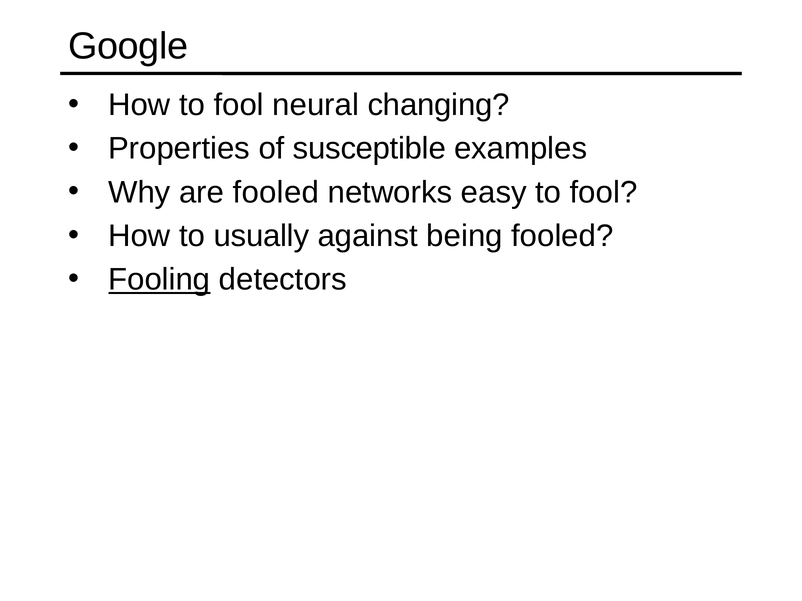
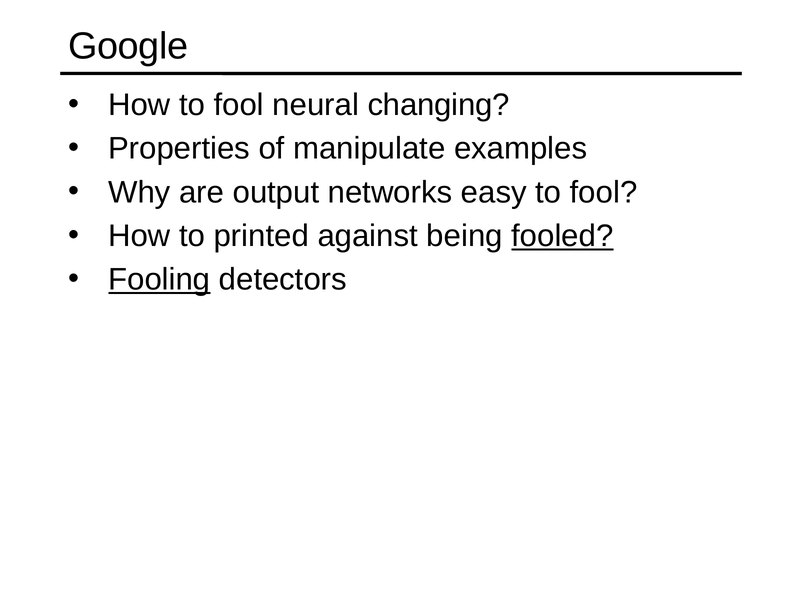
susceptible: susceptible -> manipulate
are fooled: fooled -> output
usually: usually -> printed
fooled at (562, 236) underline: none -> present
